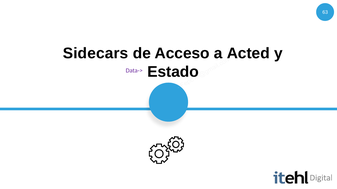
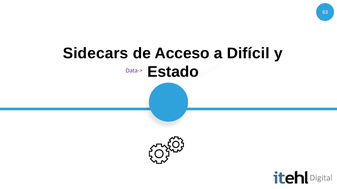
Acted: Acted -> Difícil
